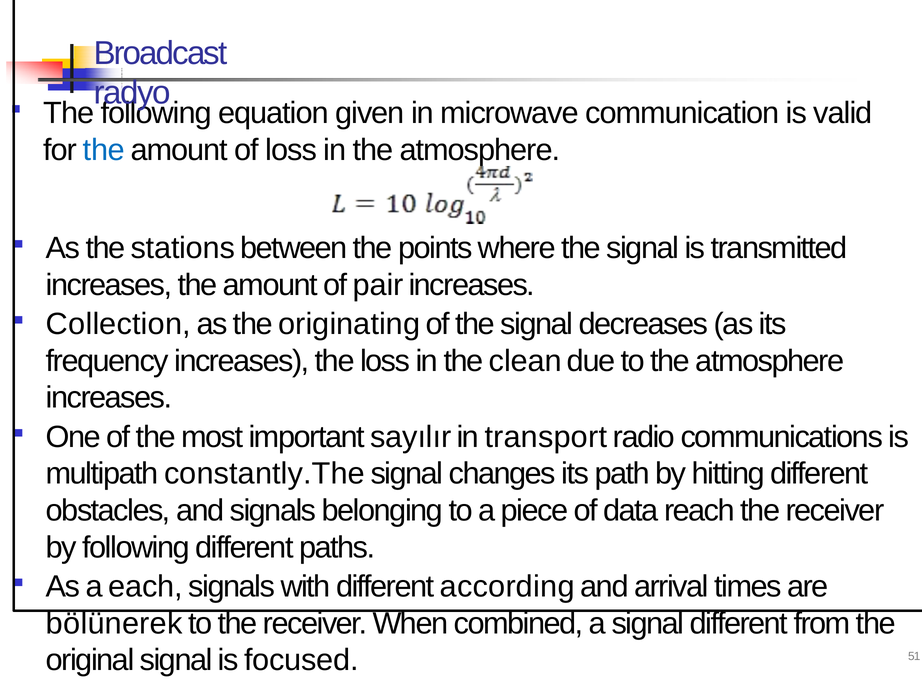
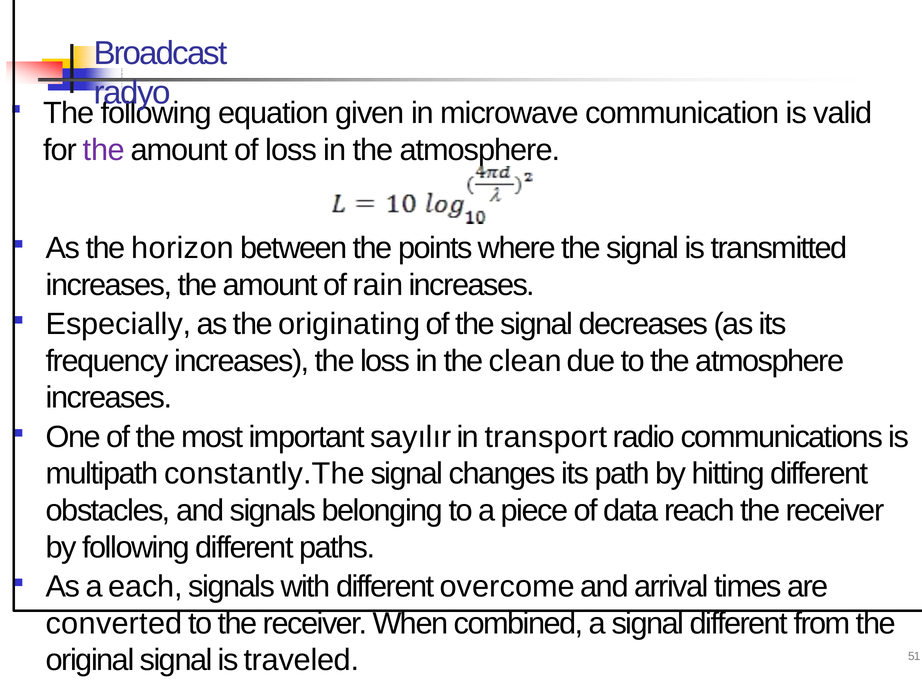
the at (104, 150) colour: blue -> purple
stations: stations -> horizon
pair: pair -> rain
Collection: Collection -> Especially
according: according -> overcome
bölünerek: bölünerek -> converted
focused: focused -> traveled
